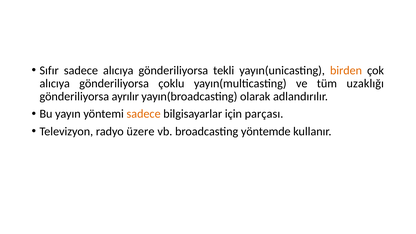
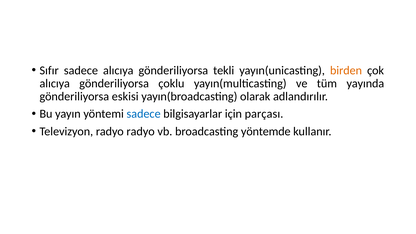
uzaklığı: uzaklığı -> yayında
ayrılır: ayrılır -> eskisi
sadece at (144, 114) colour: orange -> blue
radyo üzere: üzere -> radyo
